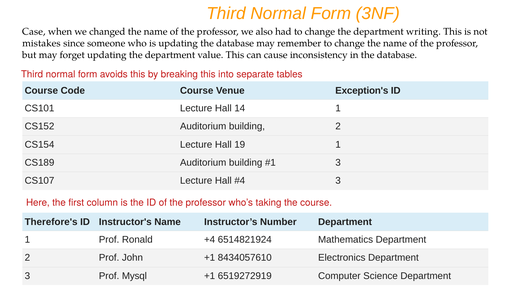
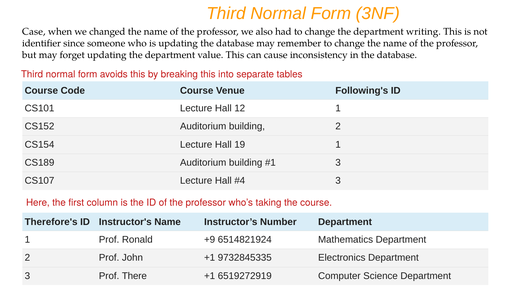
mistakes: mistakes -> identifier
Exception's: Exception's -> Following's
14: 14 -> 12
+4: +4 -> +9
8434057610: 8434057610 -> 9732845335
Mysql: Mysql -> There
